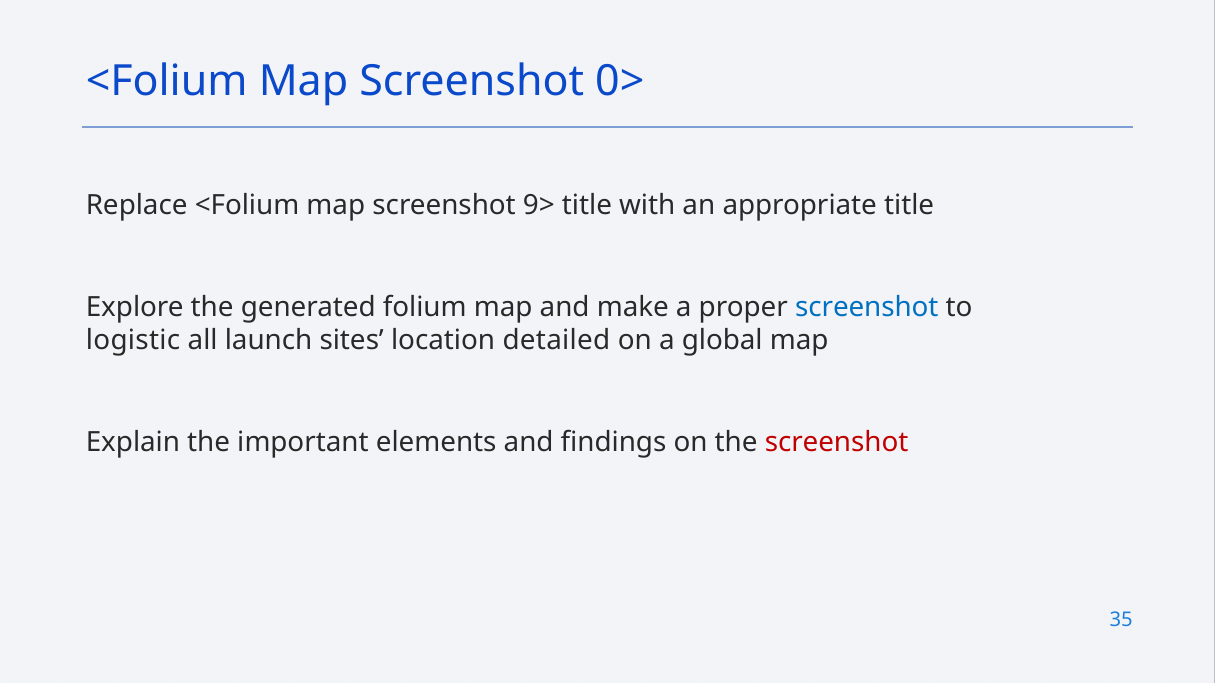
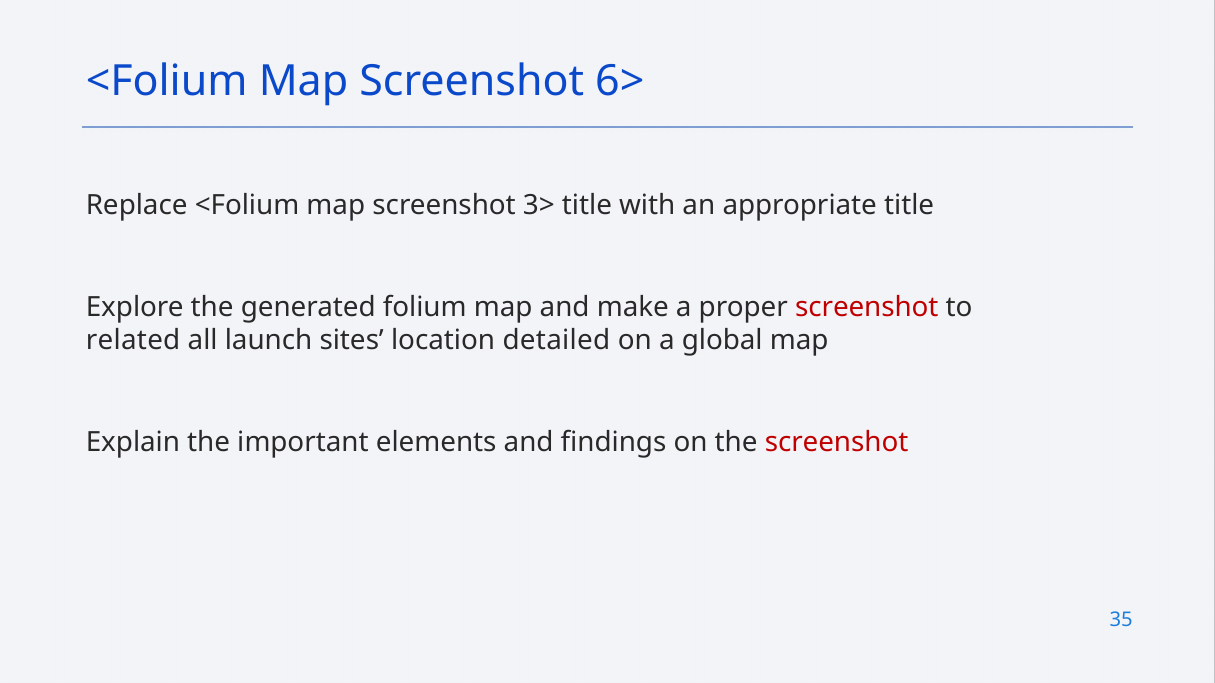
0>: 0> -> 6>
9>: 9> -> 3>
screenshot at (867, 307) colour: blue -> red
logistic: logistic -> related
